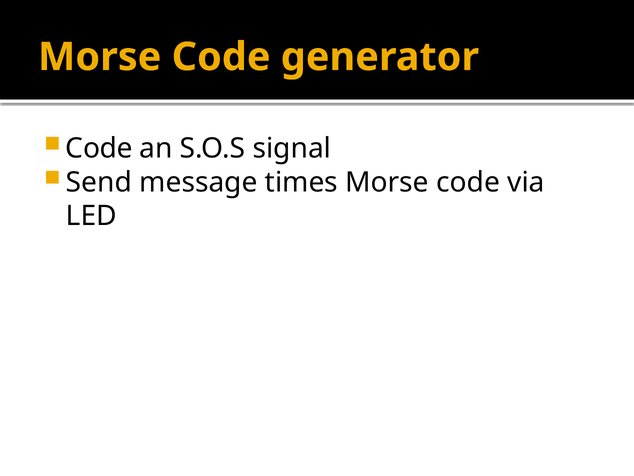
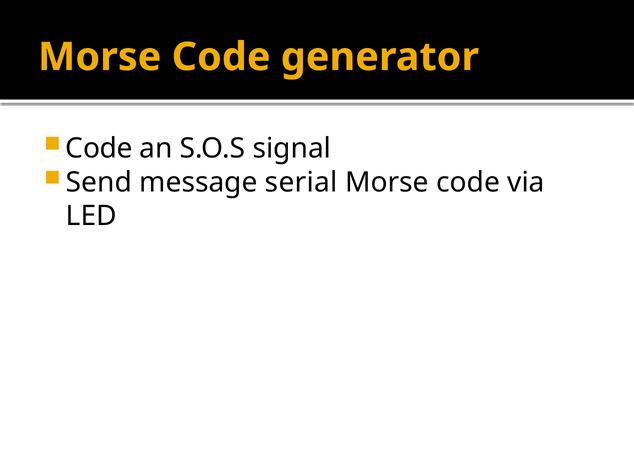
times: times -> serial
